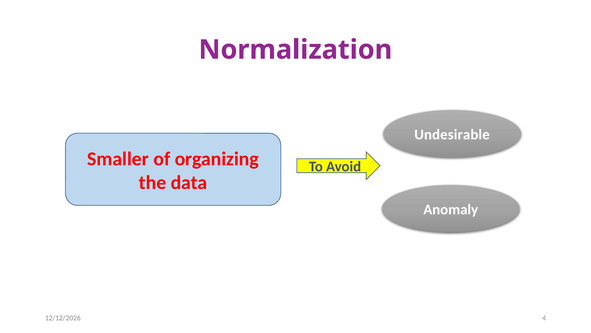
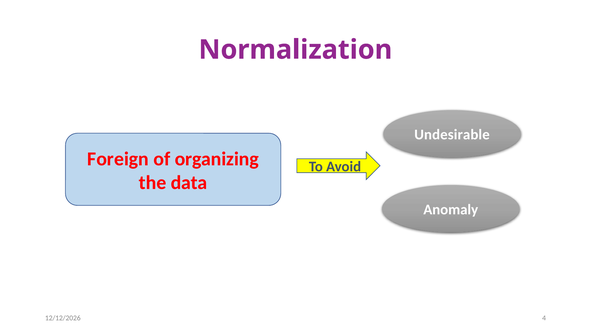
Smaller: Smaller -> Foreign
